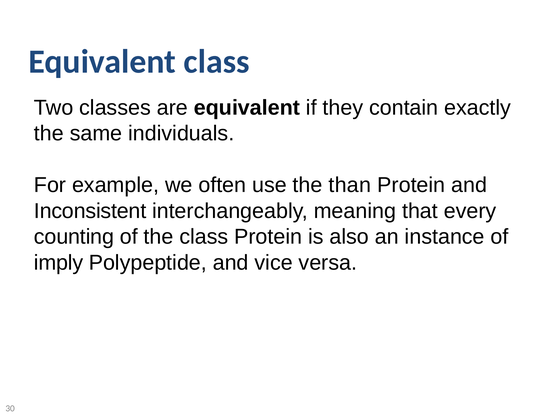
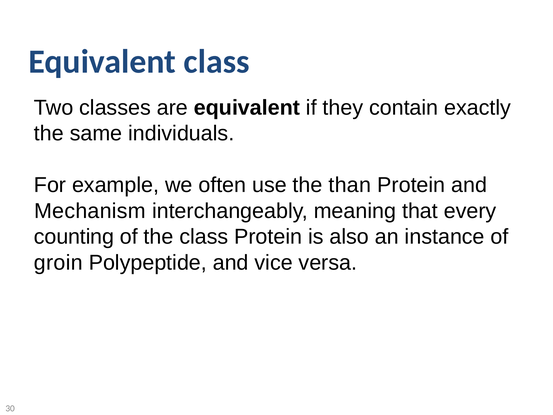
Inconsistent: Inconsistent -> Mechanism
imply: imply -> groin
